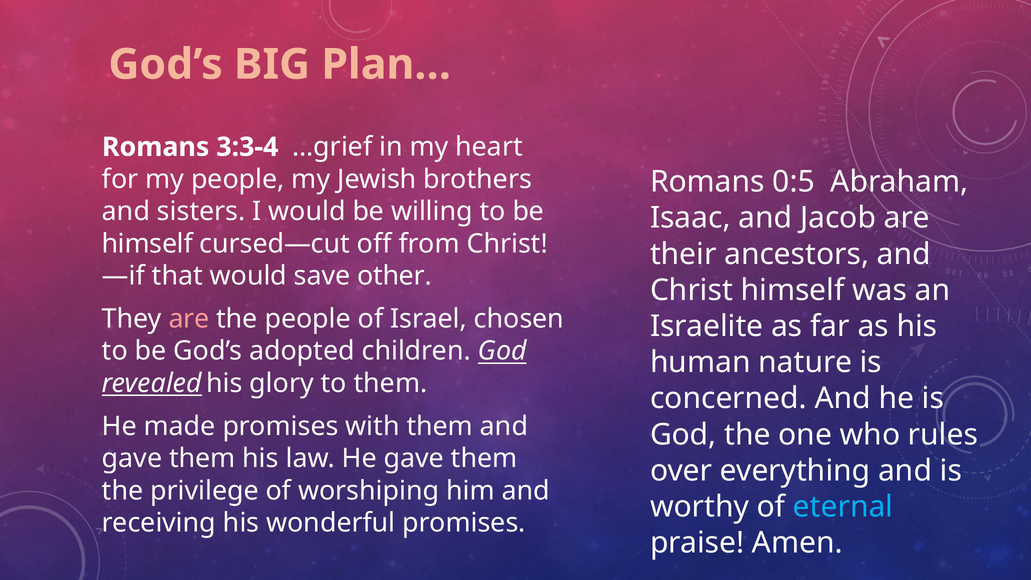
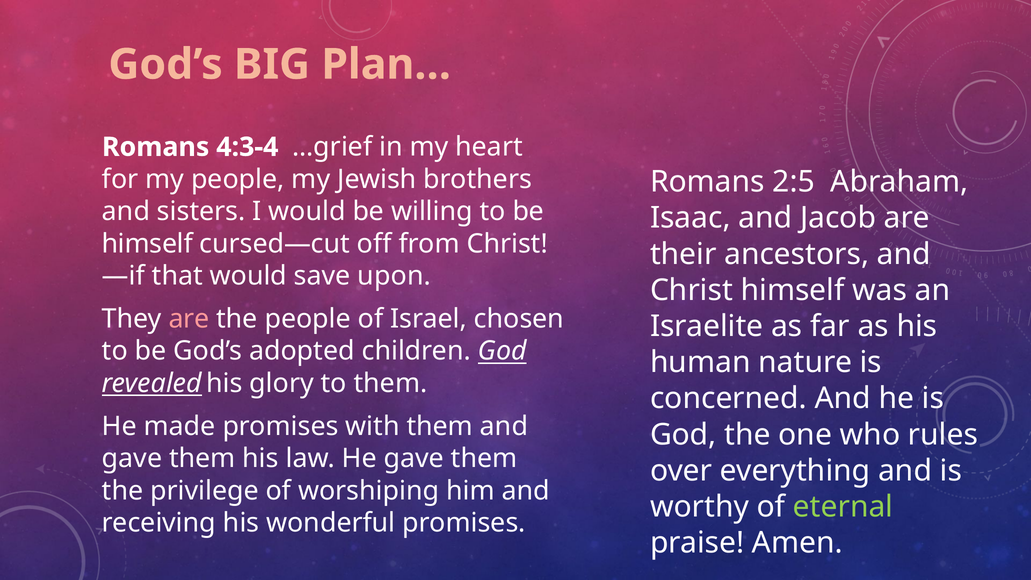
3:3-4: 3:3-4 -> 4:3-4
0:5: 0:5 -> 2:5
other: other -> upon
eternal colour: light blue -> light green
